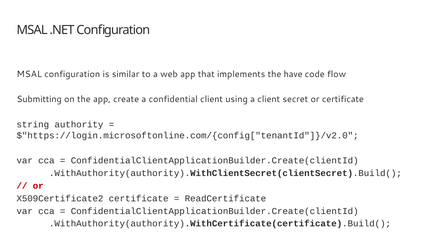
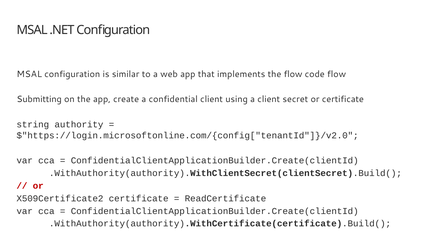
the have: have -> flow
